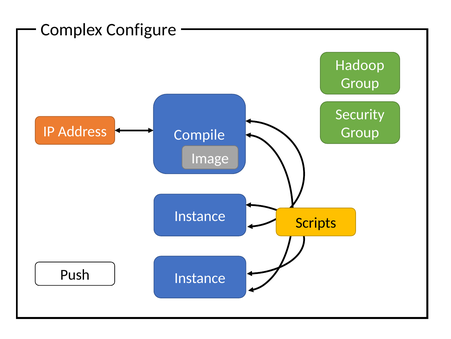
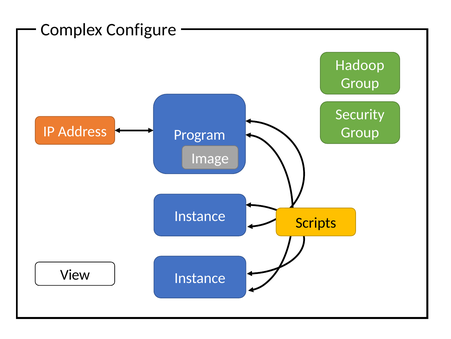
Compile: Compile -> Program
Push: Push -> View
